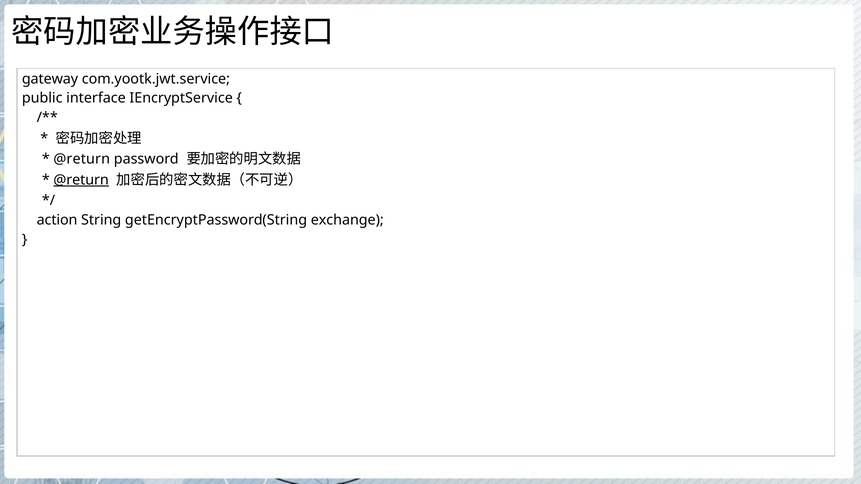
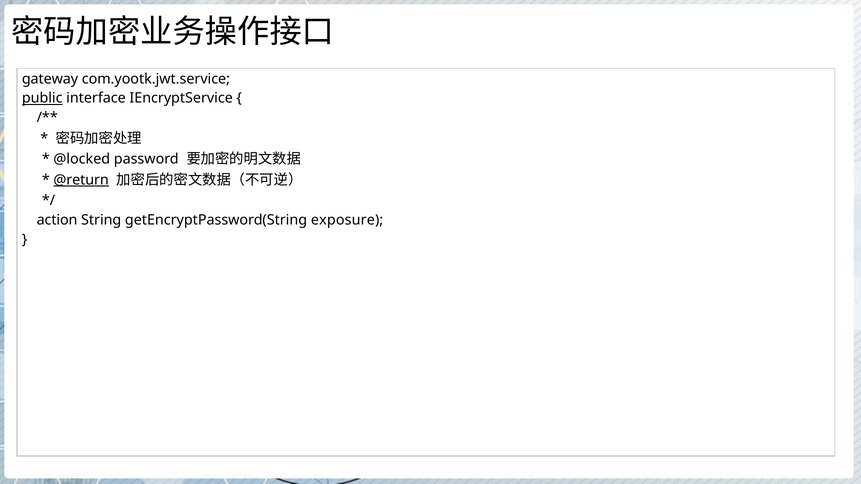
public underline: none -> present
@return at (82, 159): @return -> @locked
exchange: exchange -> exposure
